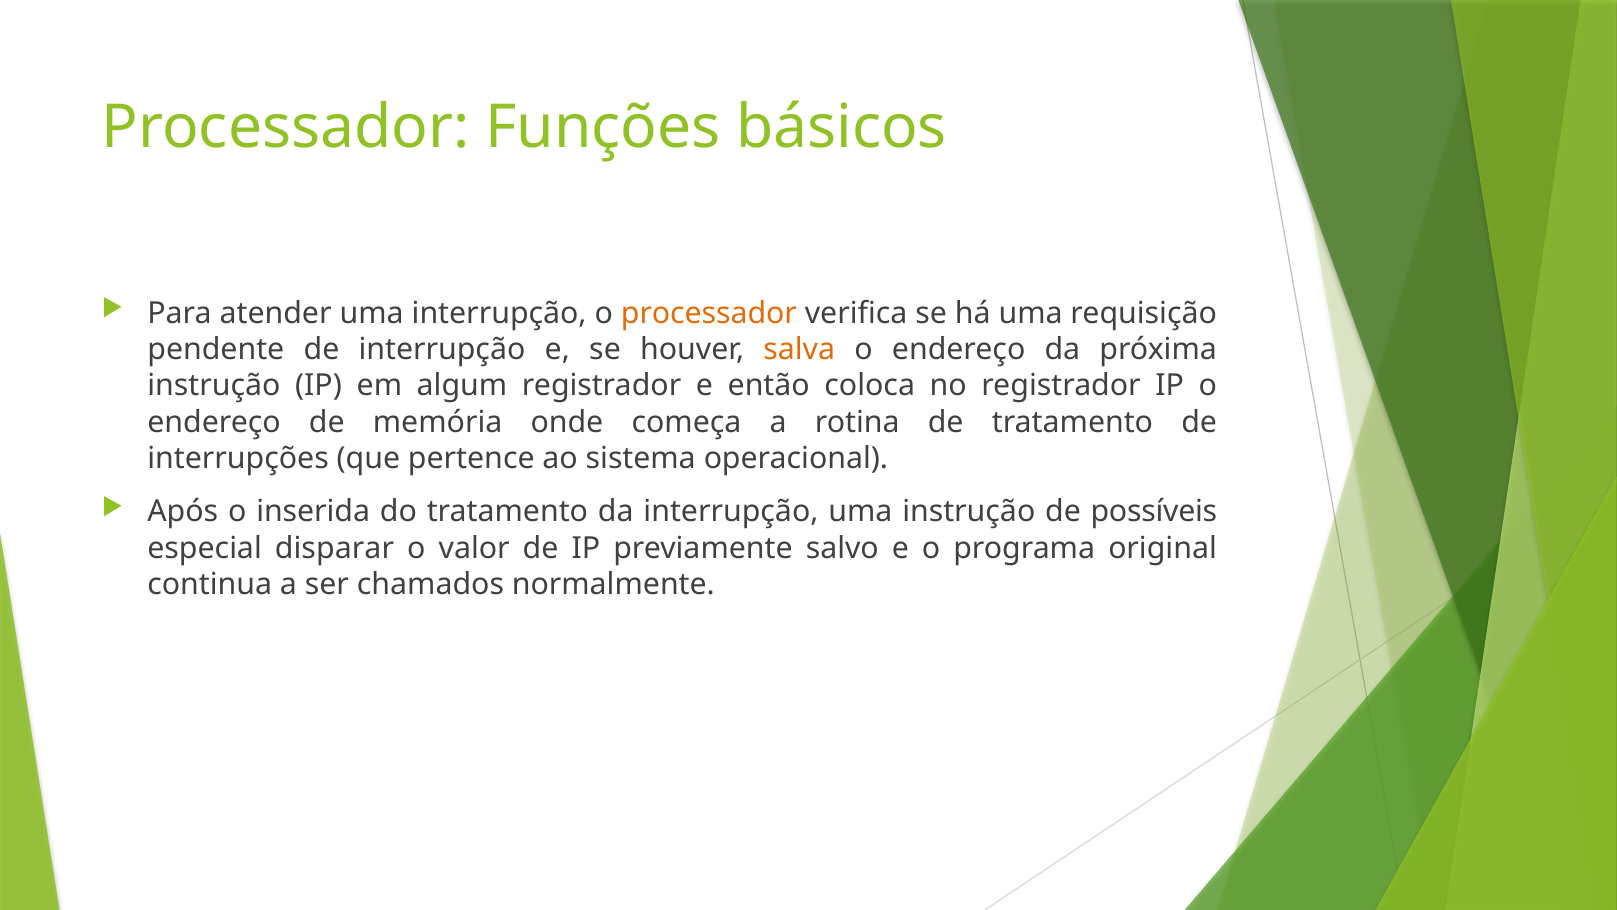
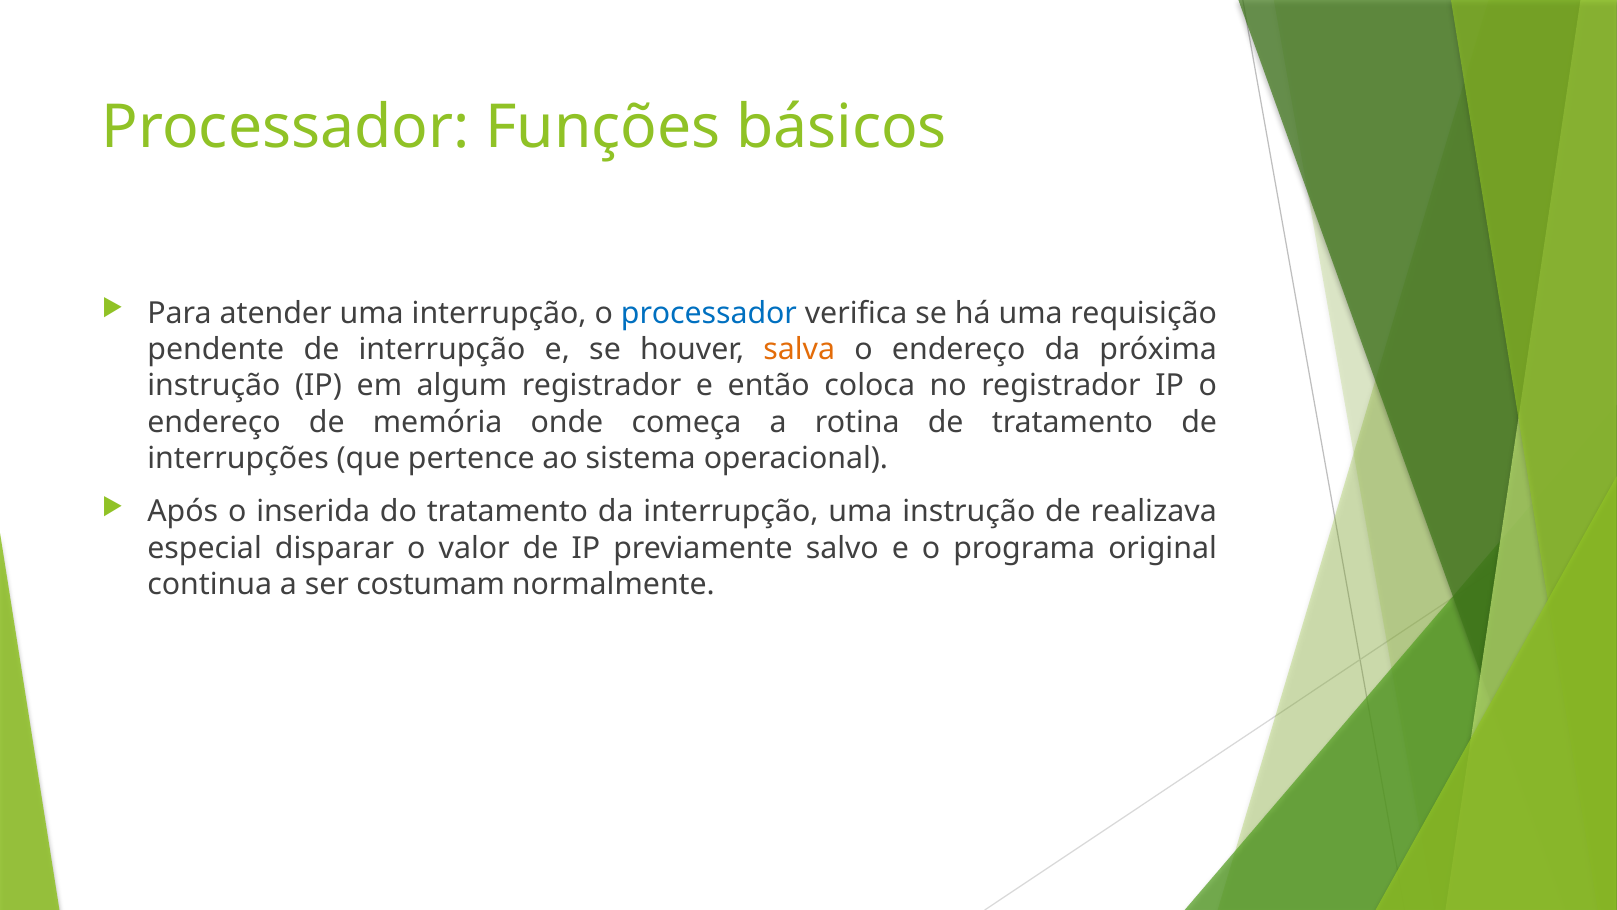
processador at (709, 313) colour: orange -> blue
possíveis: possíveis -> realizava
chamados: chamados -> costumam
